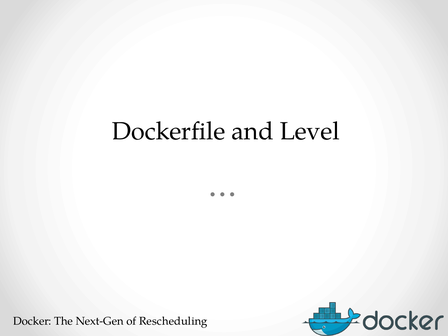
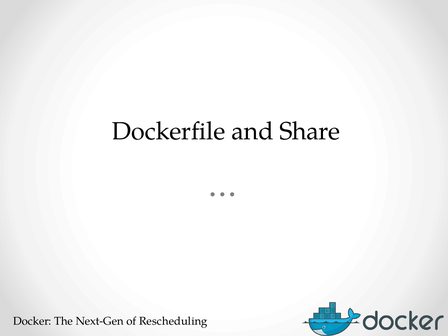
Level: Level -> Share
